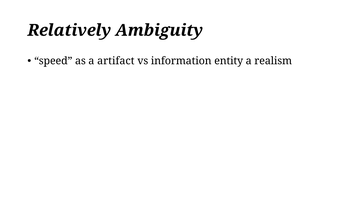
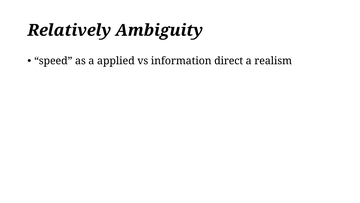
artifact: artifact -> applied
entity: entity -> direct
